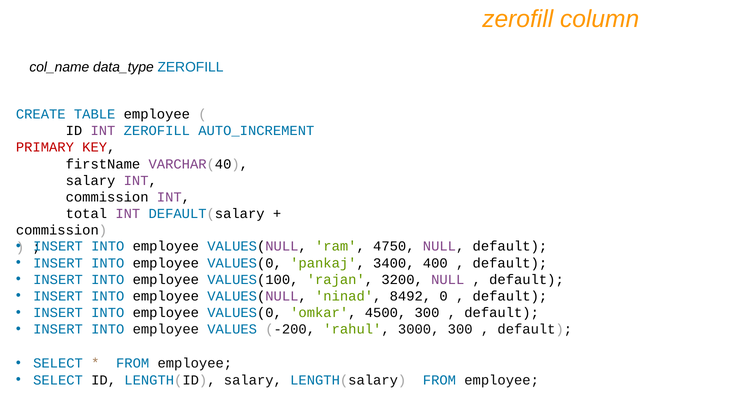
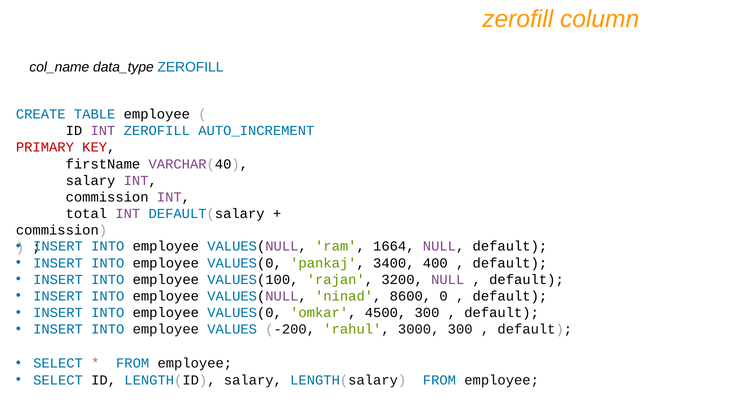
4750: 4750 -> 1664
8492: 8492 -> 8600
